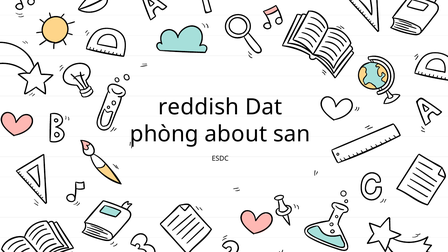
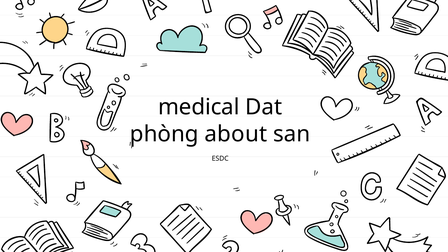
reddish: reddish -> medical
